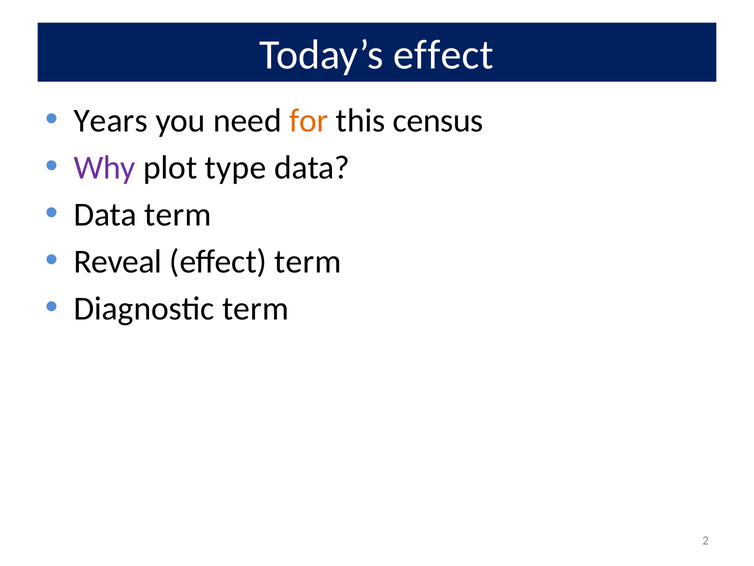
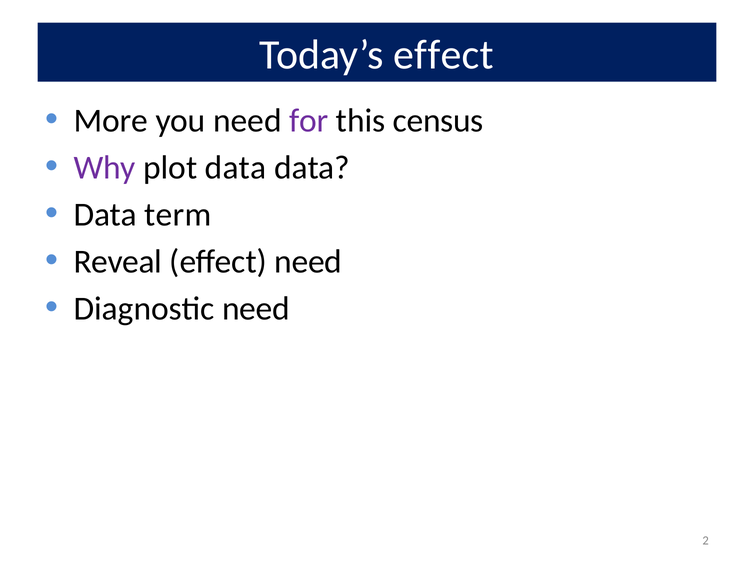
Years: Years -> More
for colour: orange -> purple
plot type: type -> data
effect term: term -> need
Diagnostic term: term -> need
